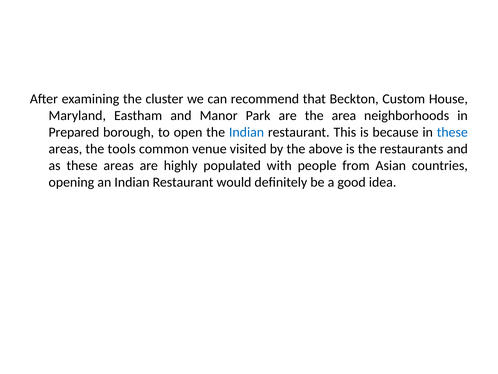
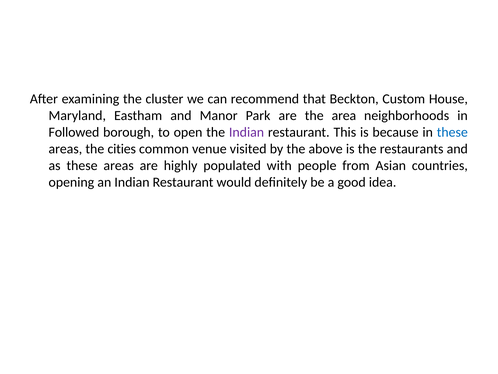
Prepared: Prepared -> Followed
Indian at (247, 132) colour: blue -> purple
tools: tools -> cities
